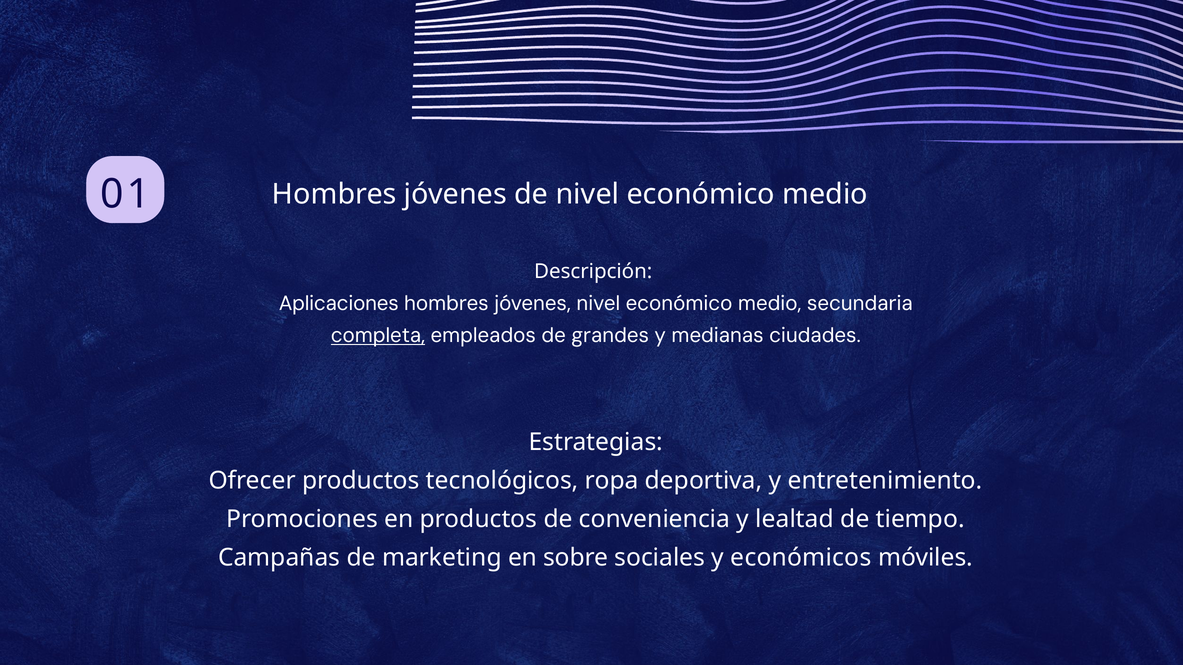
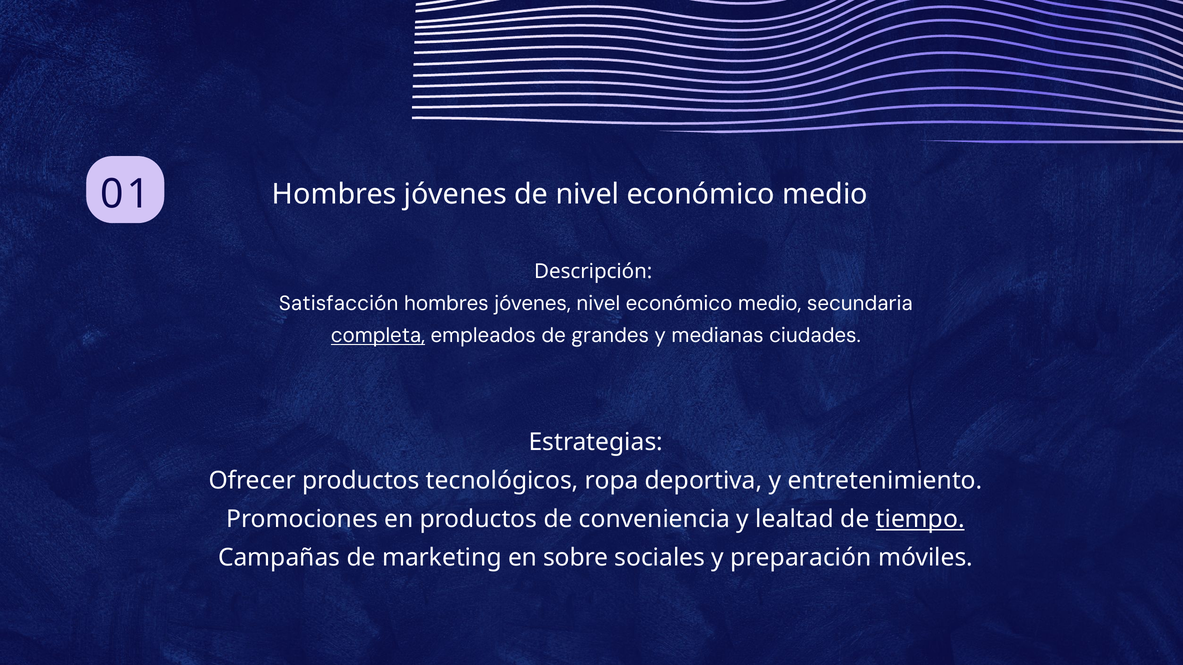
Aplicaciones: Aplicaciones -> Satisfacción
tiempo underline: none -> present
económicos: económicos -> preparación
